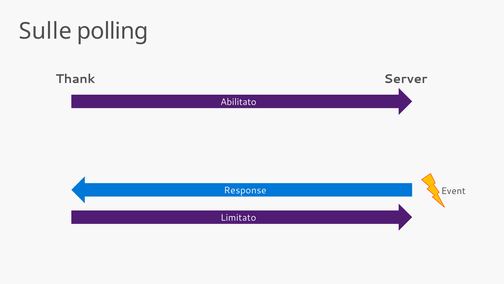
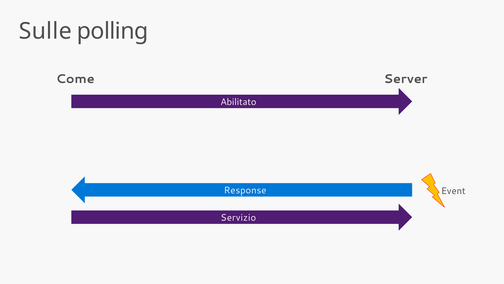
Thank: Thank -> Come
Limitato: Limitato -> Servizio
